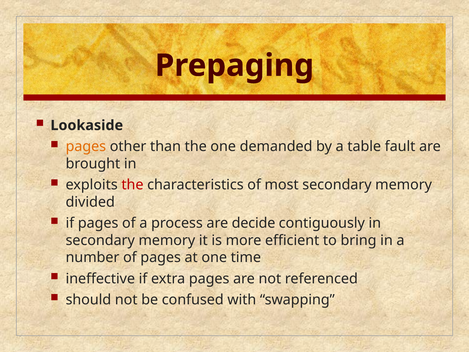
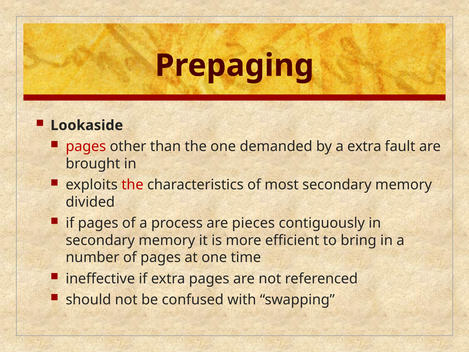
pages at (86, 146) colour: orange -> red
a table: table -> extra
decide: decide -> pieces
